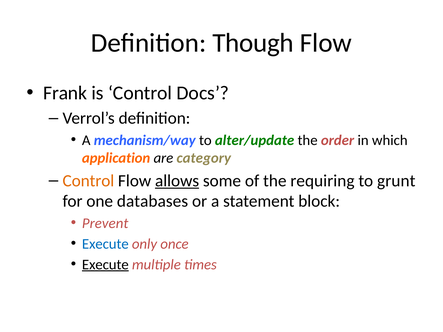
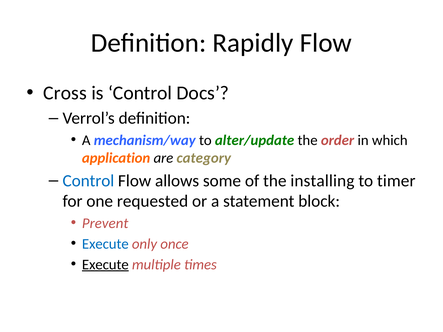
Though: Though -> Rapidly
Frank: Frank -> Cross
Control at (88, 181) colour: orange -> blue
allows underline: present -> none
requiring: requiring -> installing
grunt: grunt -> timer
databases: databases -> requested
